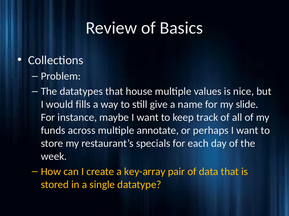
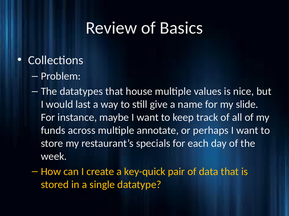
fills: fills -> last
key-array: key-array -> key-quick
